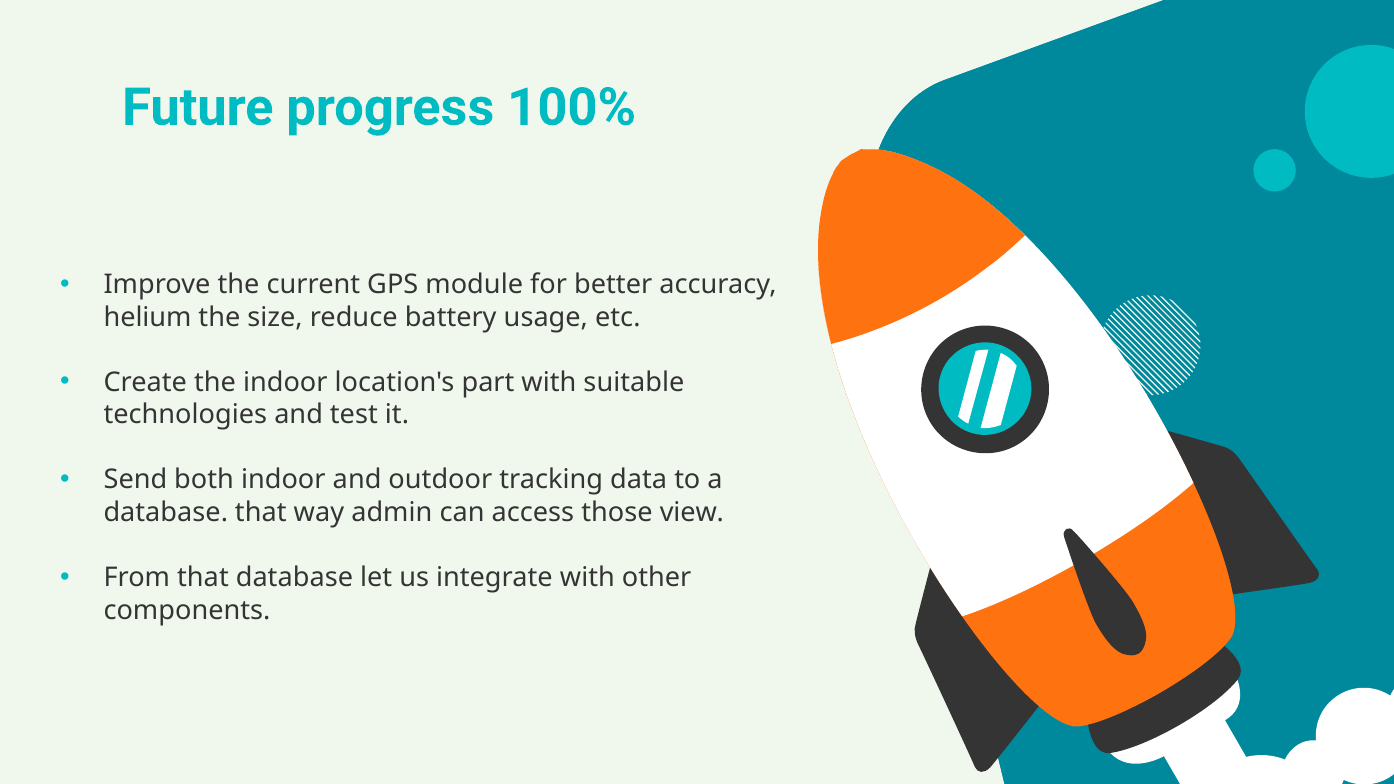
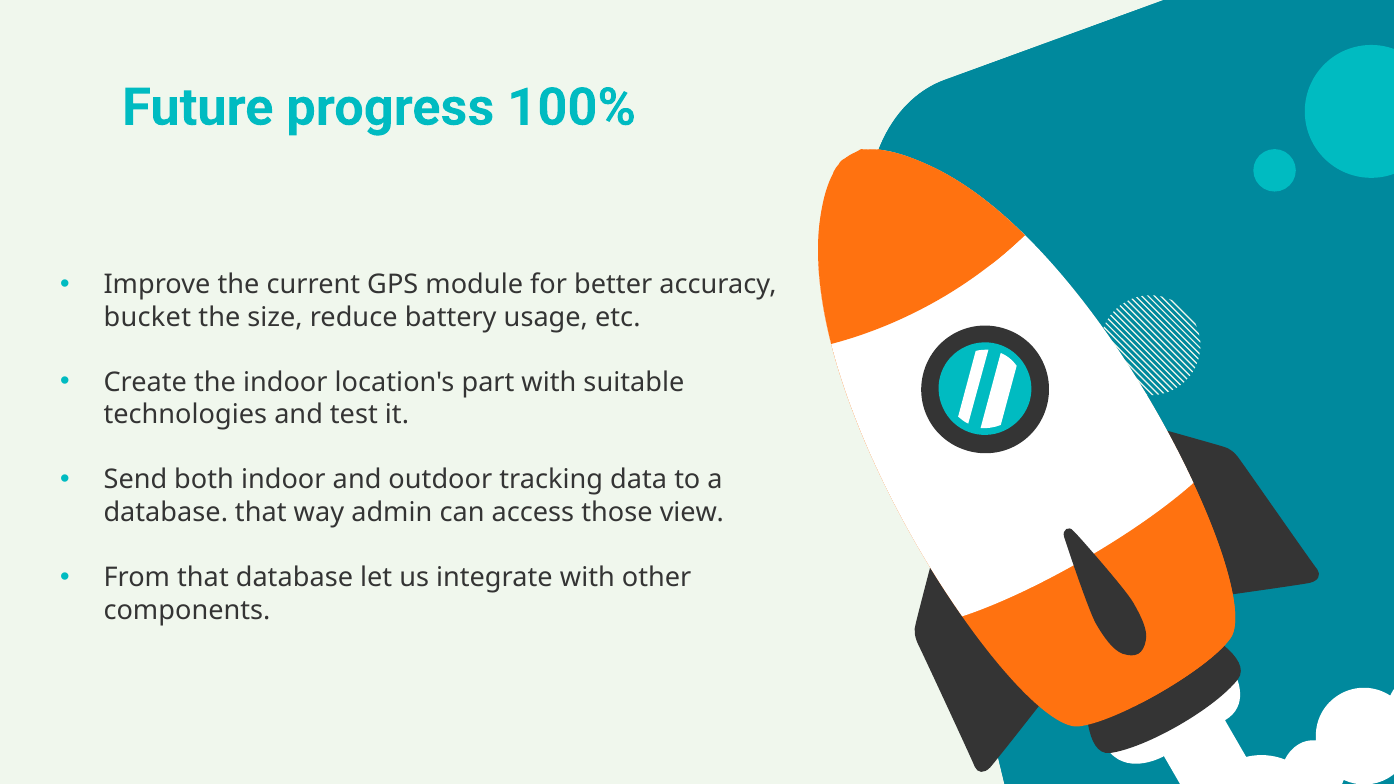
helium: helium -> bucket
